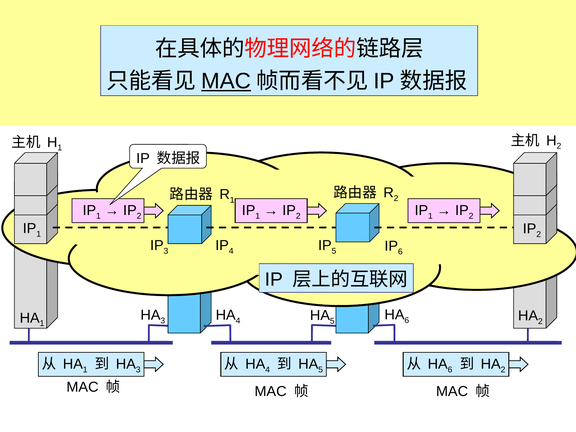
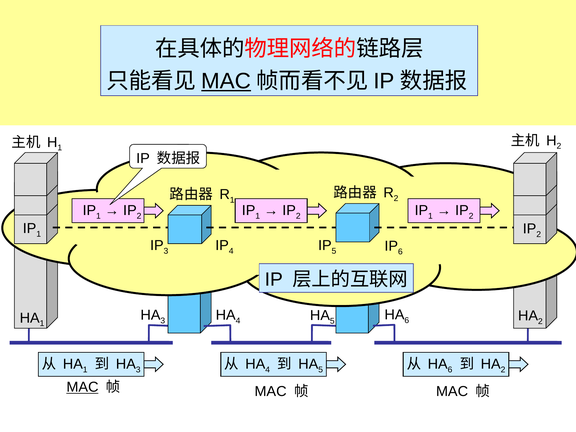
MAC at (82, 387) underline: none -> present
